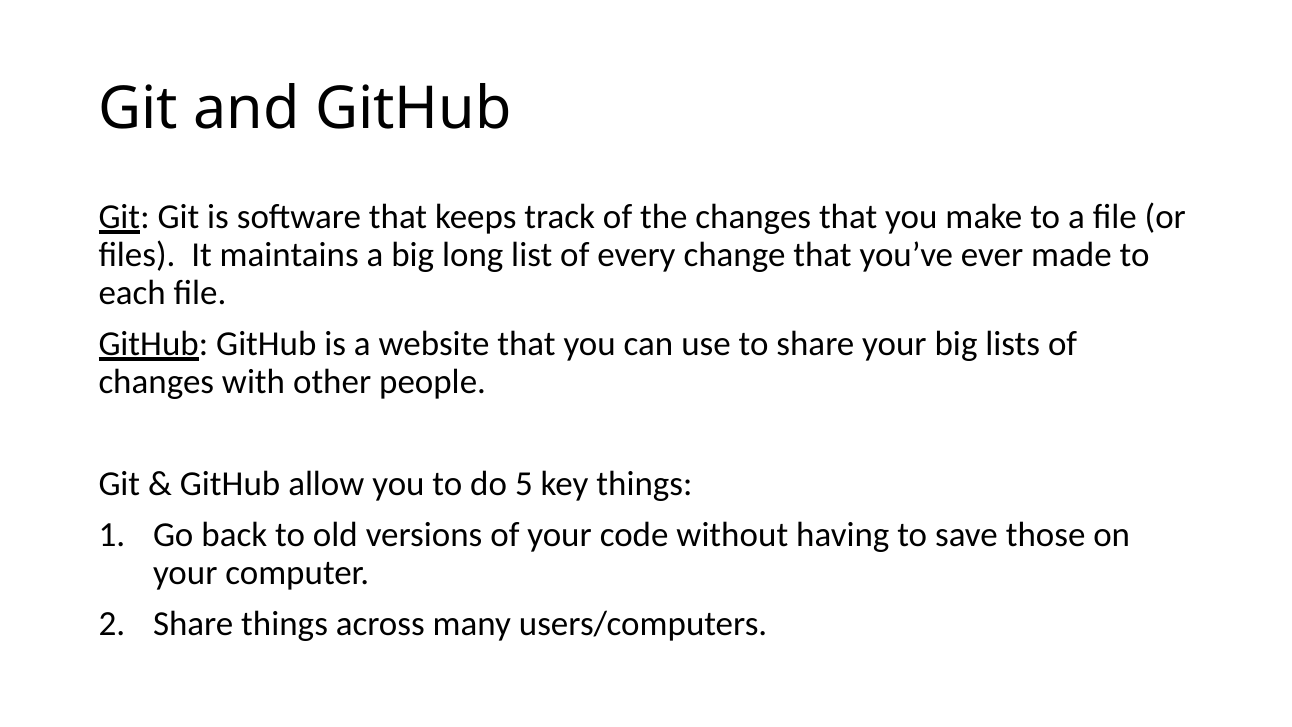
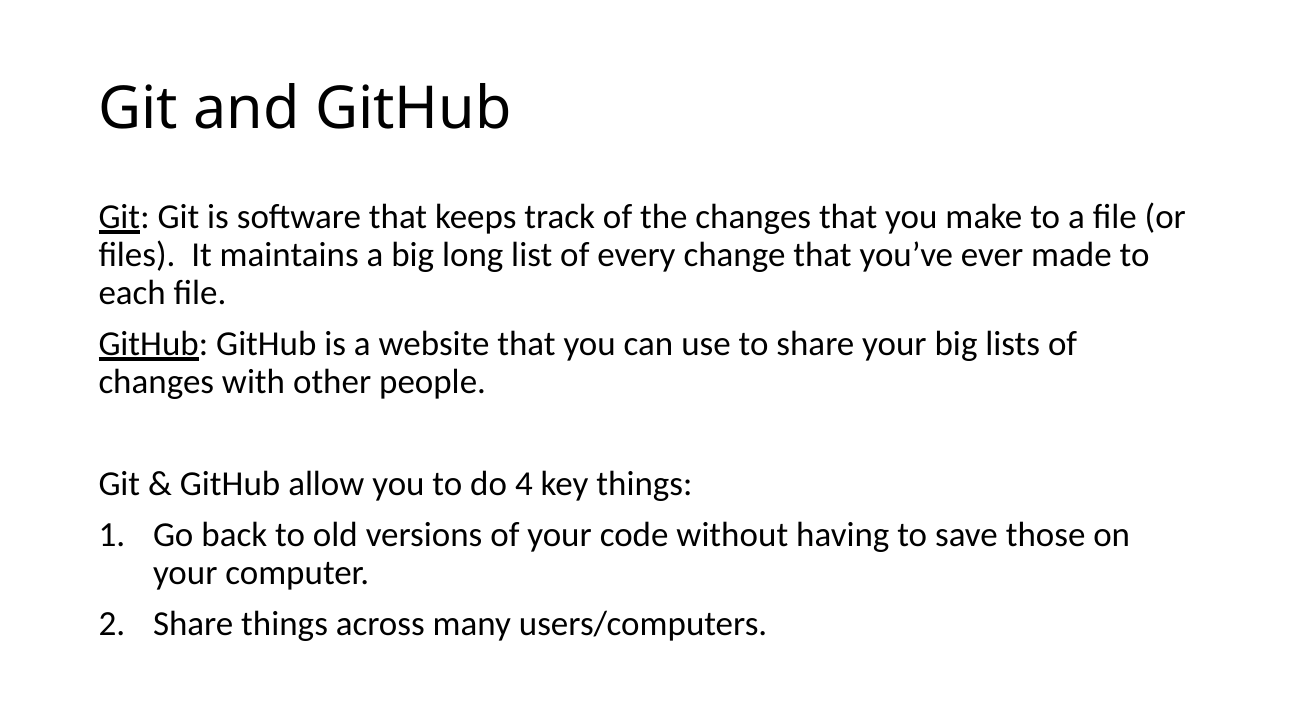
5: 5 -> 4
